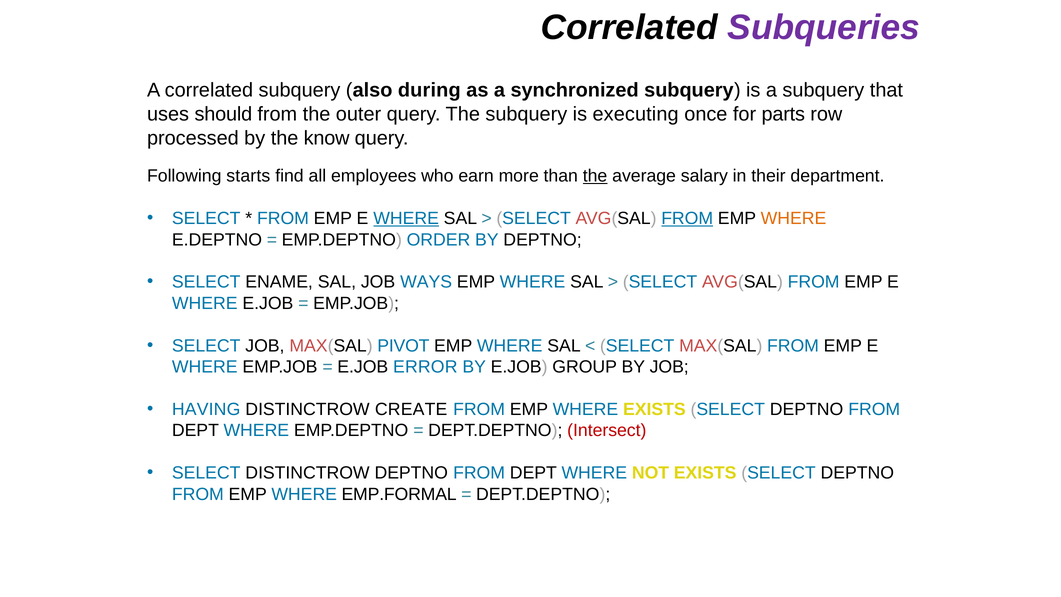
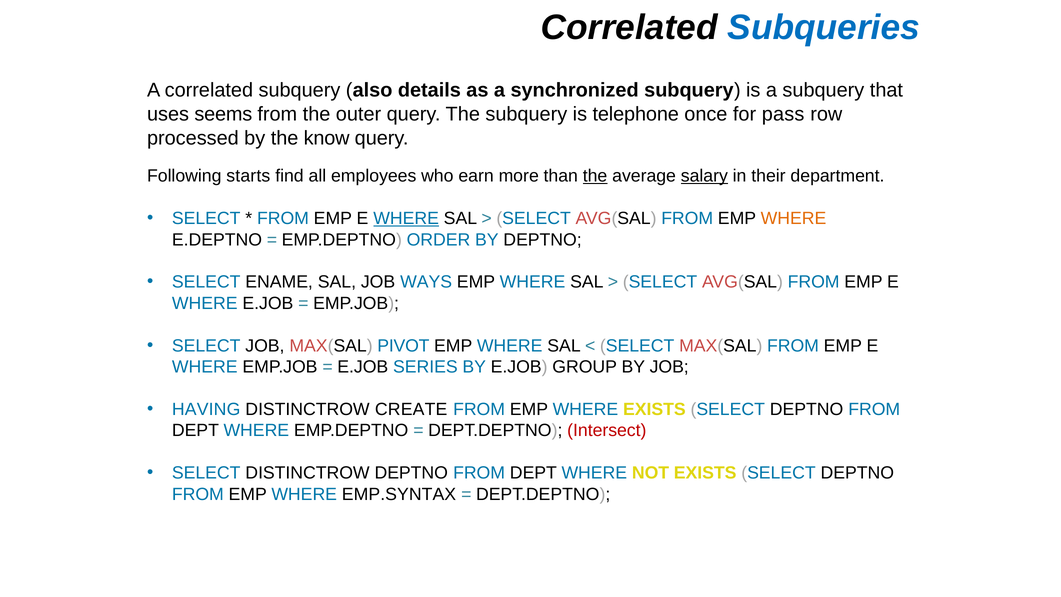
Subqueries colour: purple -> blue
during: during -> details
should: should -> seems
executing: executing -> telephone
parts: parts -> pass
salary underline: none -> present
FROM at (687, 218) underline: present -> none
ERROR: ERROR -> SERIES
EMP.FORMAL: EMP.FORMAL -> EMP.SYNTAX
